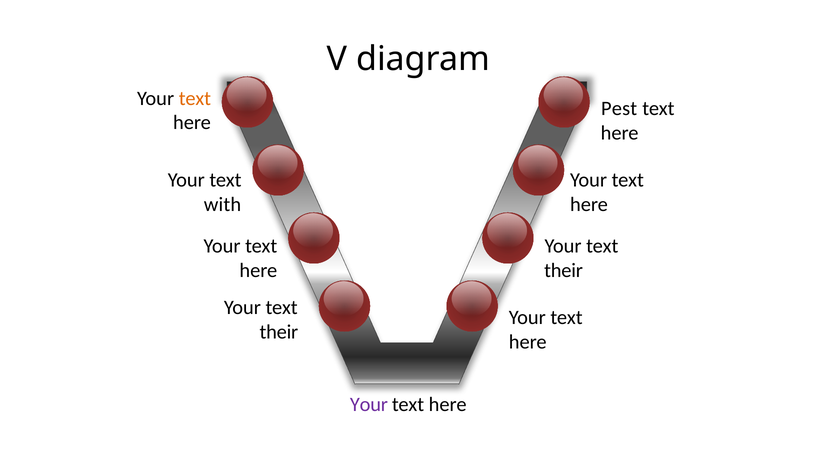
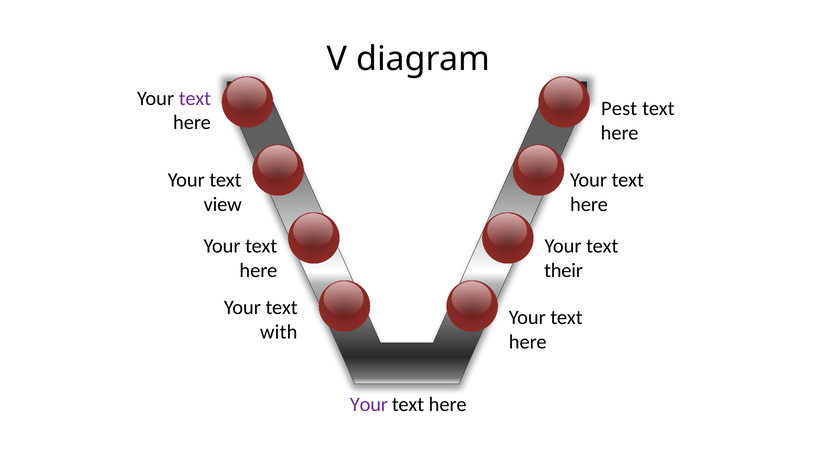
text at (195, 98) colour: orange -> purple
with: with -> view
their at (279, 332): their -> with
